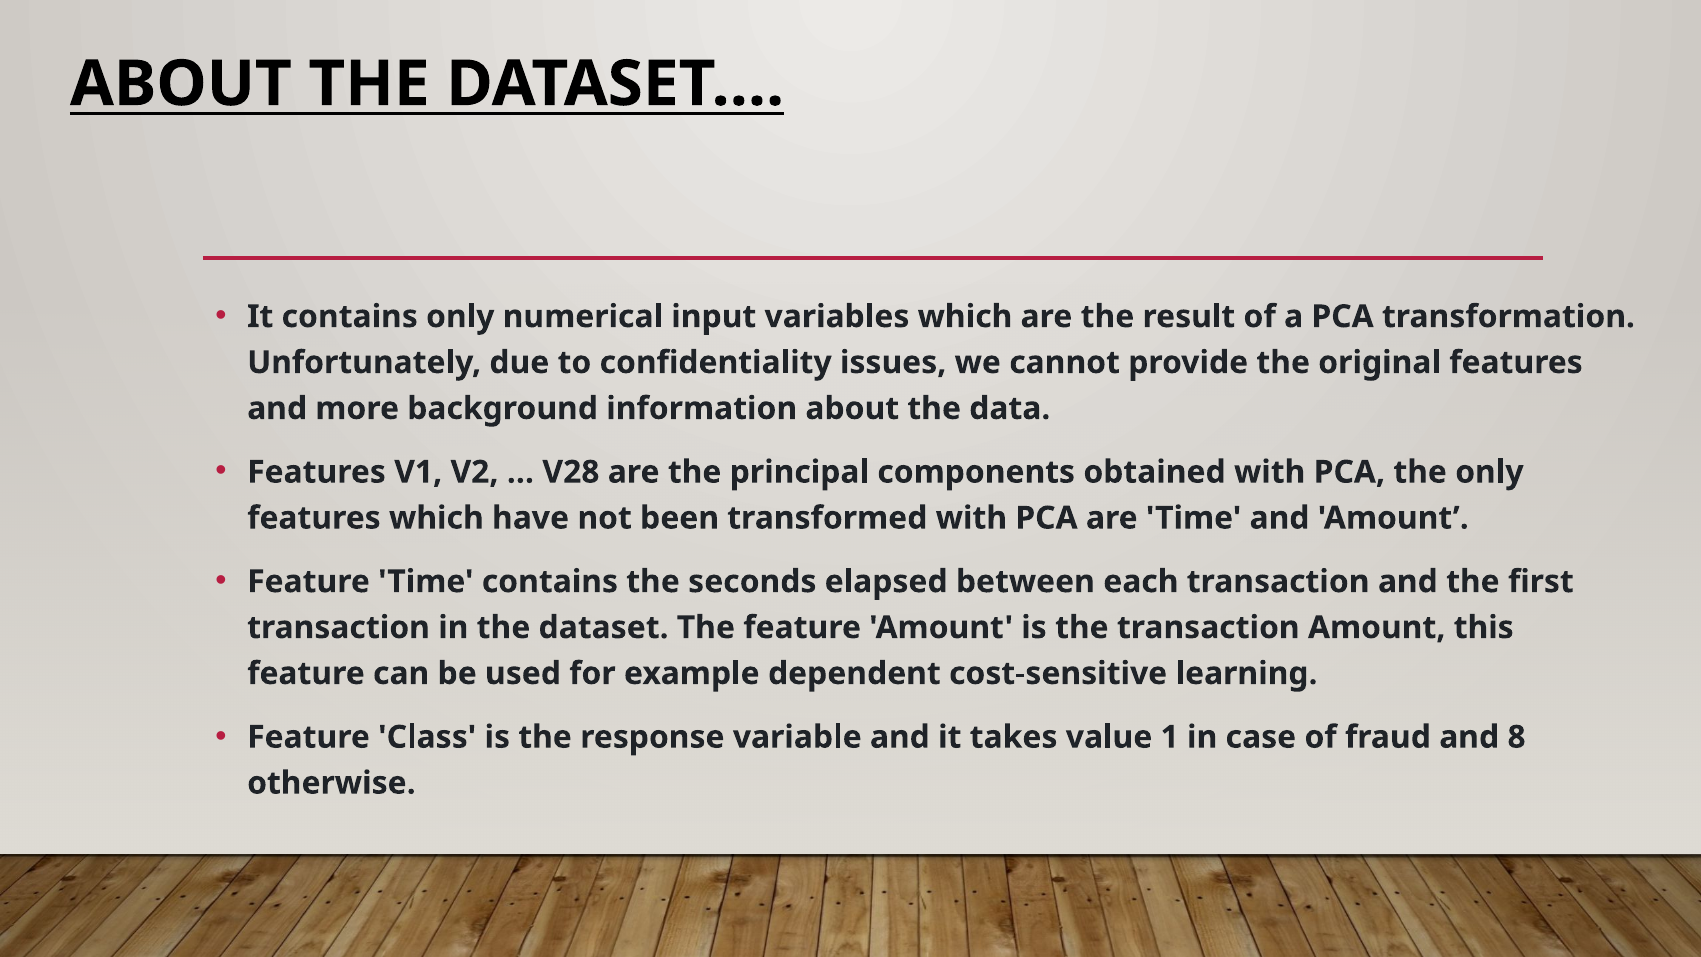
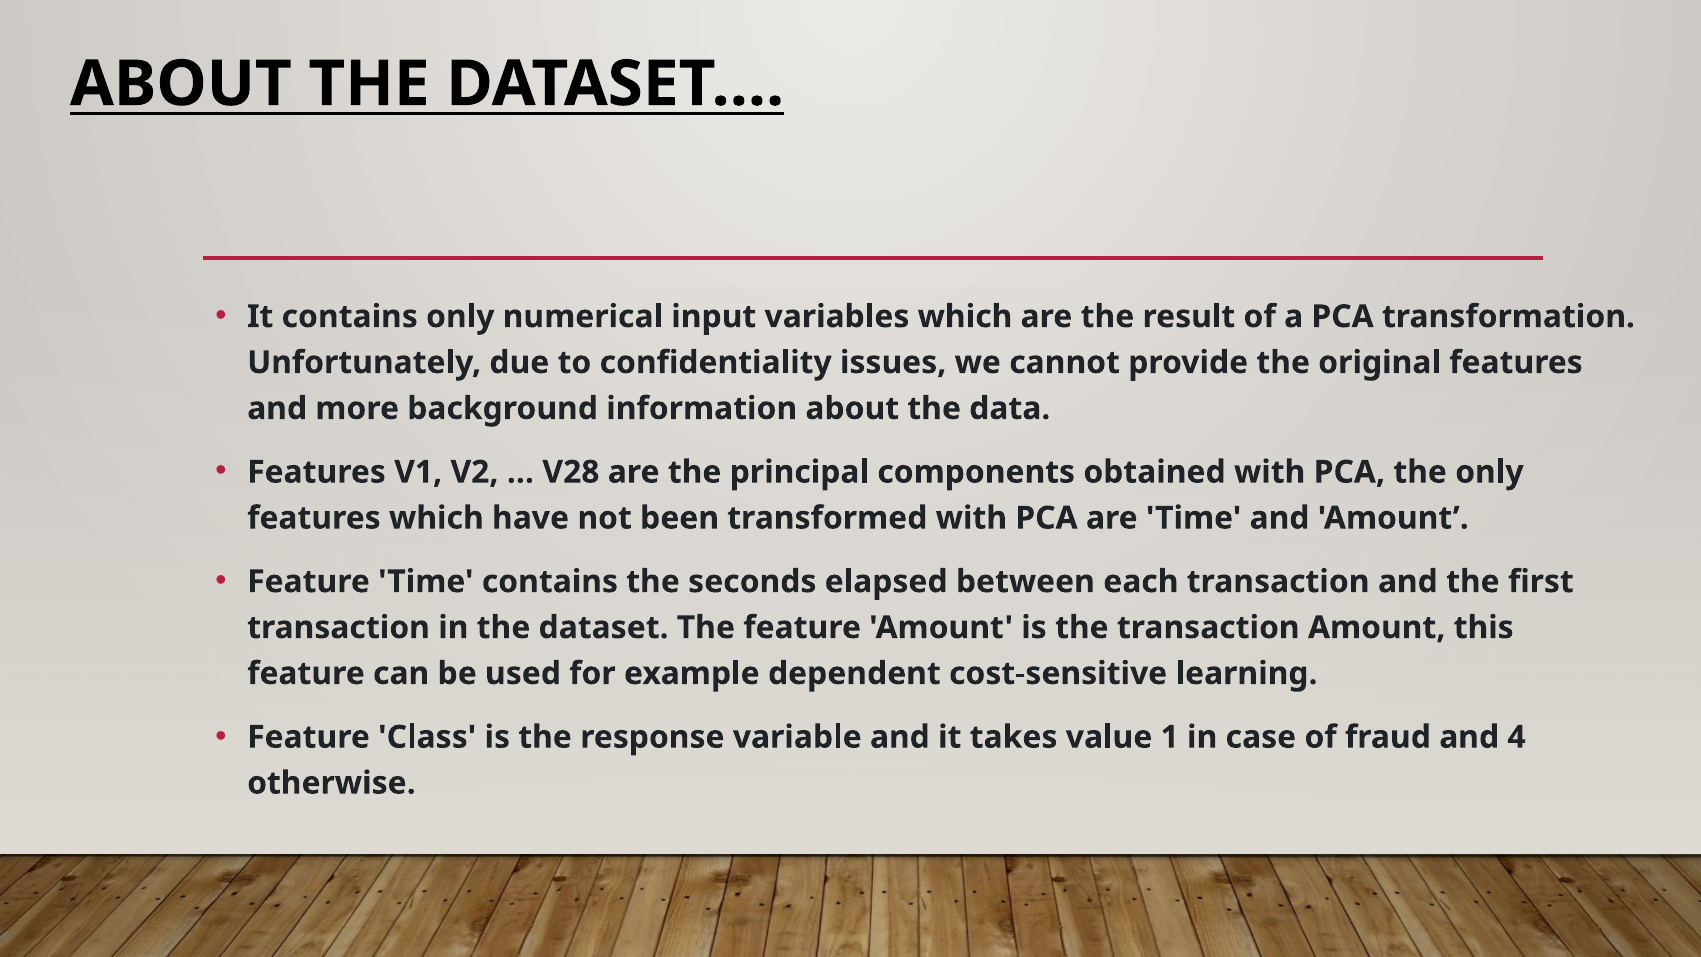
8: 8 -> 4
